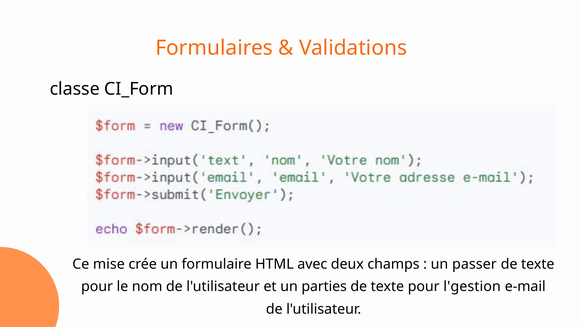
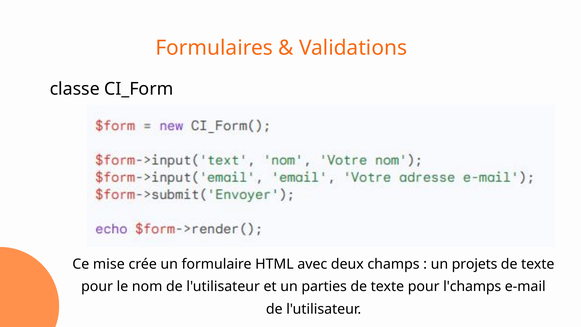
passer: passer -> projets
l'gestion: l'gestion -> l'champs
